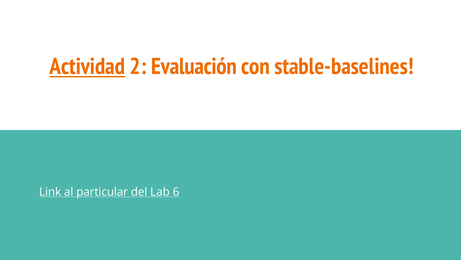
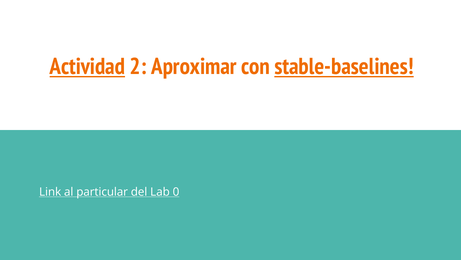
Evaluación: Evaluación -> Aproximar
stable-baselines underline: none -> present
6: 6 -> 0
